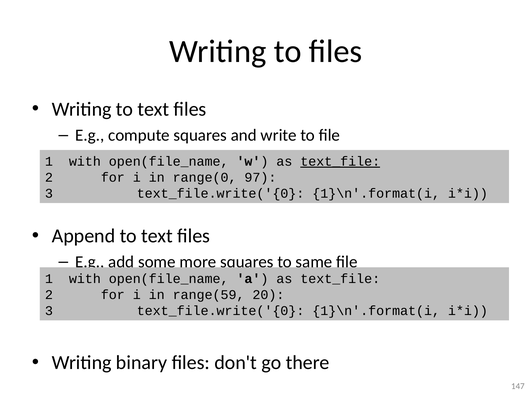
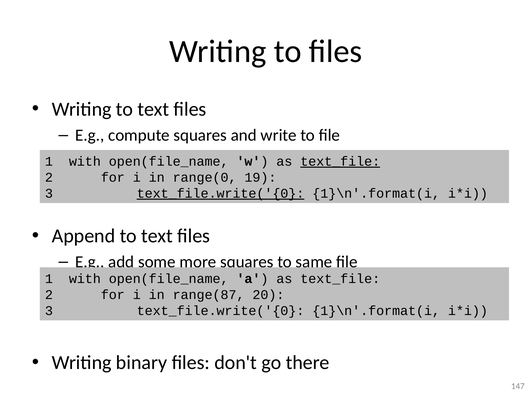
97: 97 -> 19
text_file.write('{0 at (221, 193) underline: none -> present
range(59: range(59 -> range(87
